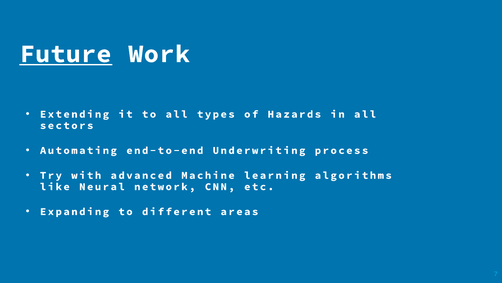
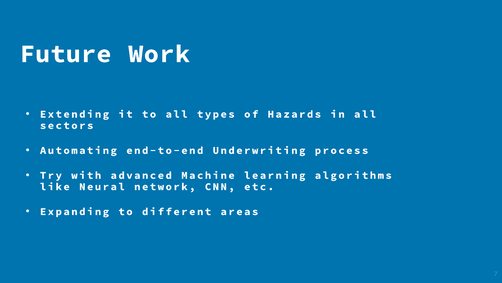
Future underline: present -> none
